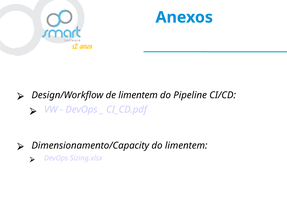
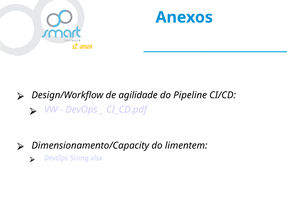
de limentem: limentem -> agilidade
